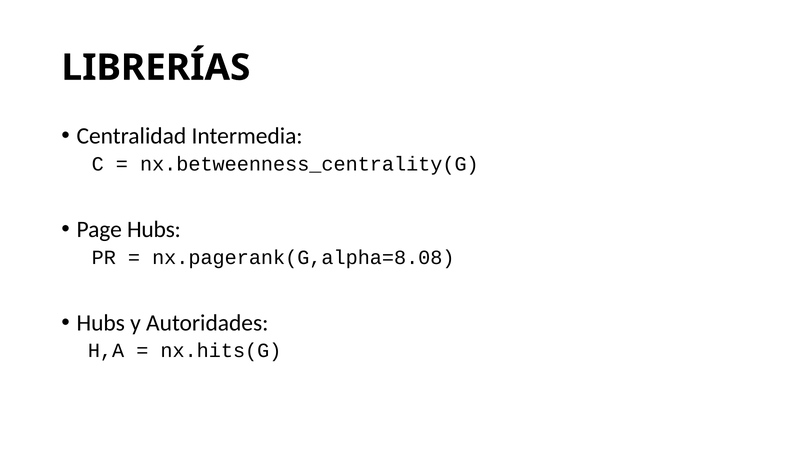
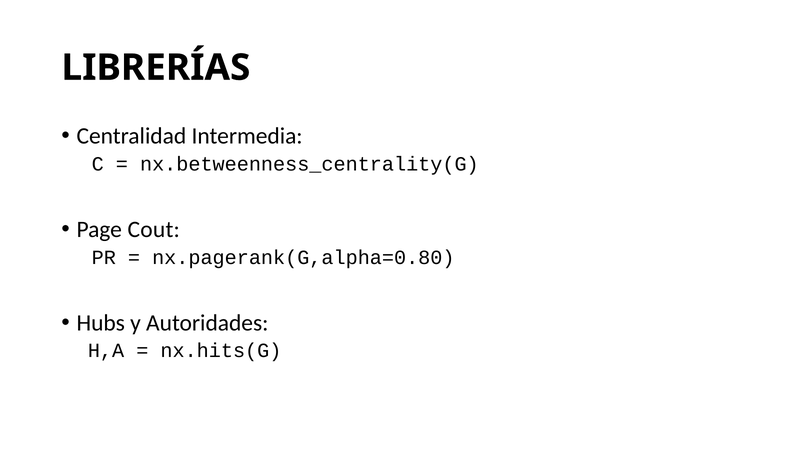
Page Hubs: Hubs -> Cout
nx.pagerank(G,alpha=8.08: nx.pagerank(G,alpha=8.08 -> nx.pagerank(G,alpha=0.80
